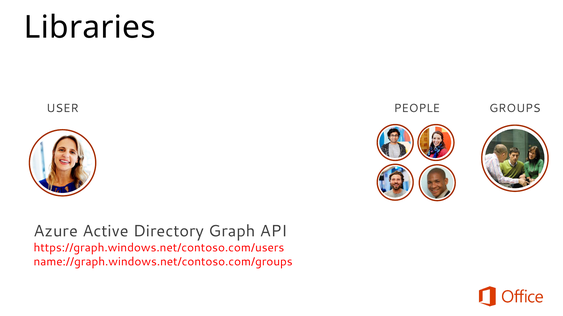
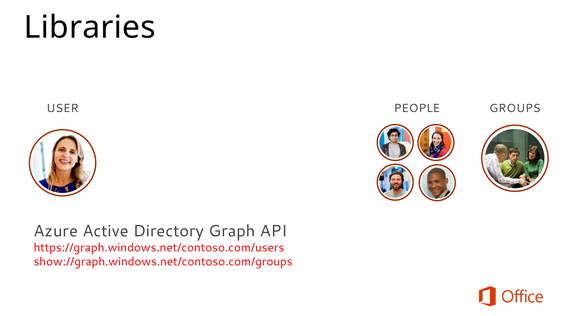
name://graph.windows.net/contoso.com/groups: name://graph.windows.net/contoso.com/groups -> show://graph.windows.net/contoso.com/groups
